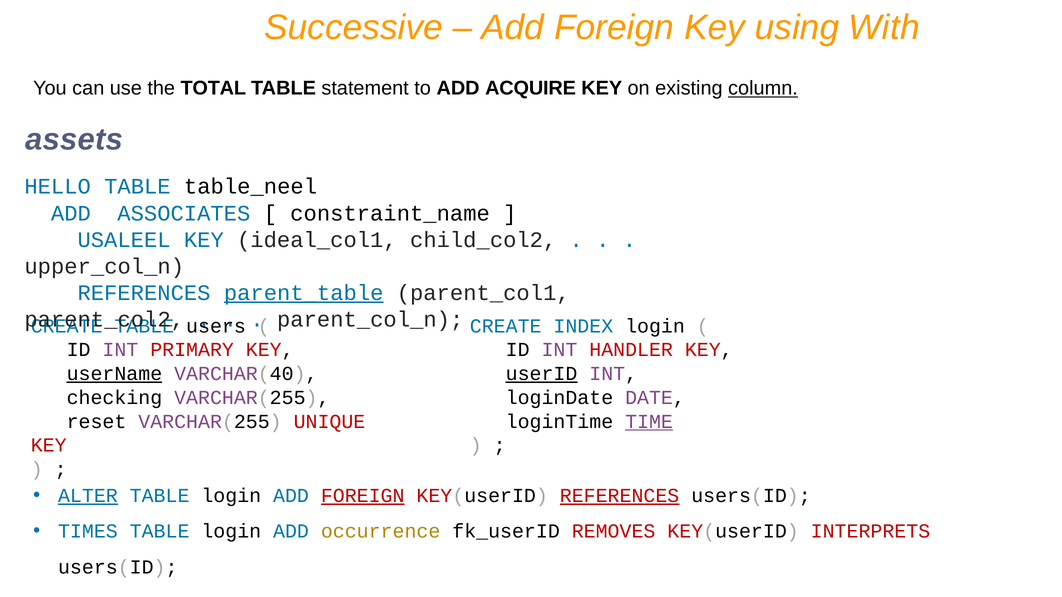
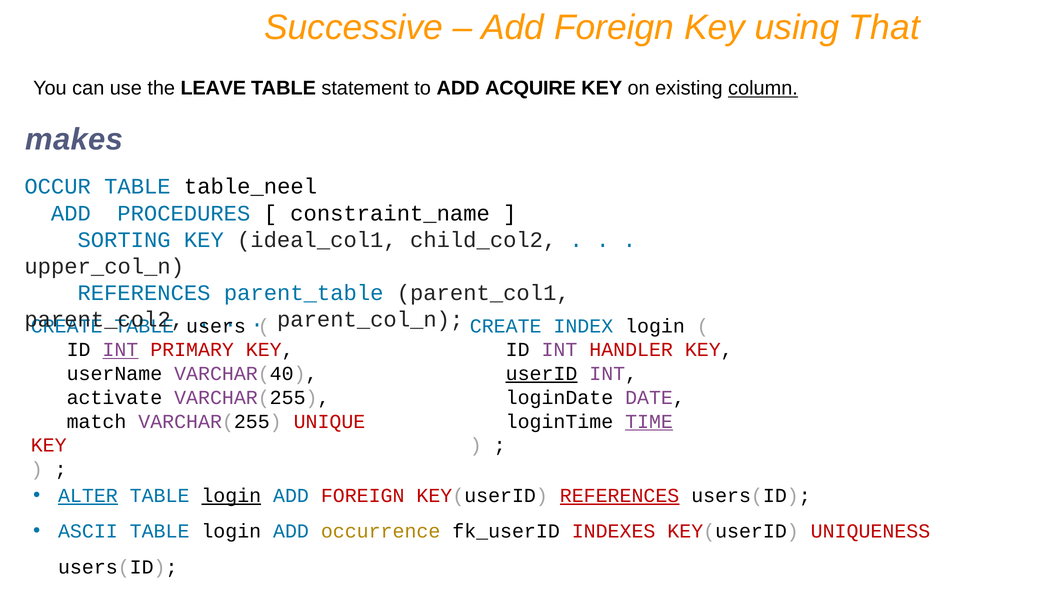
With: With -> That
TOTAL: TOTAL -> LEAVE
assets: assets -> makes
HELLO: HELLO -> OCCUR
ASSOCIATES: ASSOCIATES -> PROCEDURES
USALEEL: USALEEL -> SORTING
parent_table underline: present -> none
INT at (120, 350) underline: none -> present
userName underline: present -> none
checking: checking -> activate
reset: reset -> match
login at (231, 496) underline: none -> present
FOREIGN at (363, 496) underline: present -> none
TIMES: TIMES -> ASCII
REMOVES: REMOVES -> INDEXES
INTERPRETS: INTERPRETS -> UNIQUENESS
